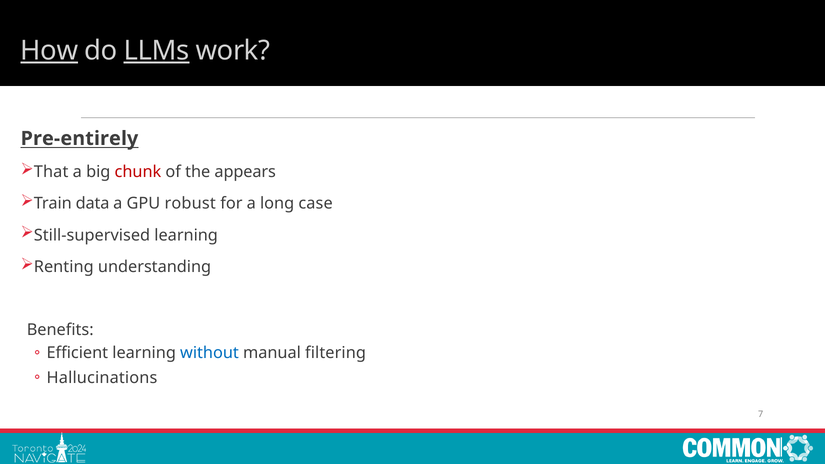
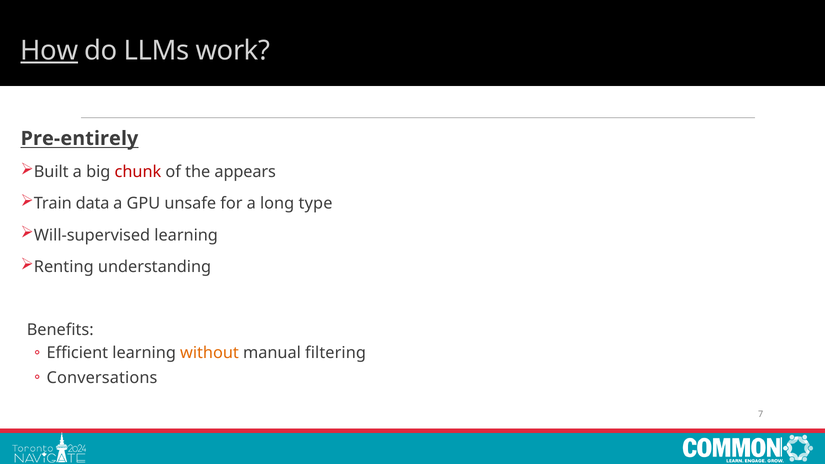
LLMs underline: present -> none
That: That -> Built
robust: robust -> unsafe
case: case -> type
Still-supervised: Still-supervised -> Will-supervised
without colour: blue -> orange
Hallucinations: Hallucinations -> Conversations
